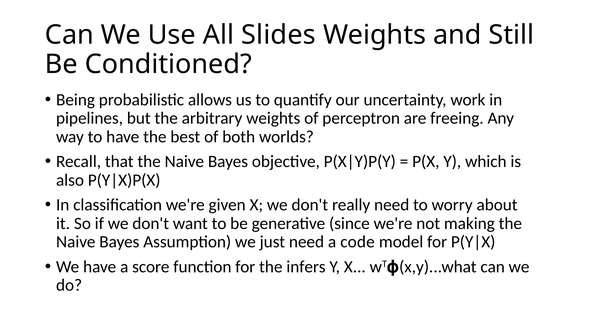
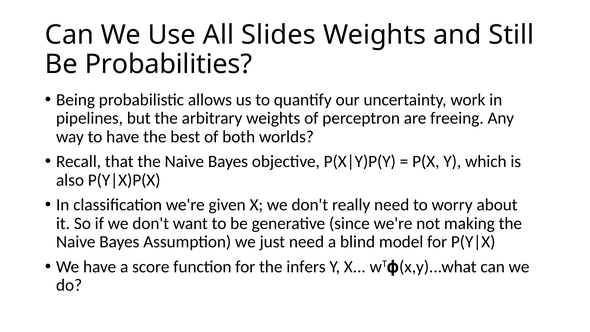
Conditioned: Conditioned -> Probabilities
code: code -> blind
